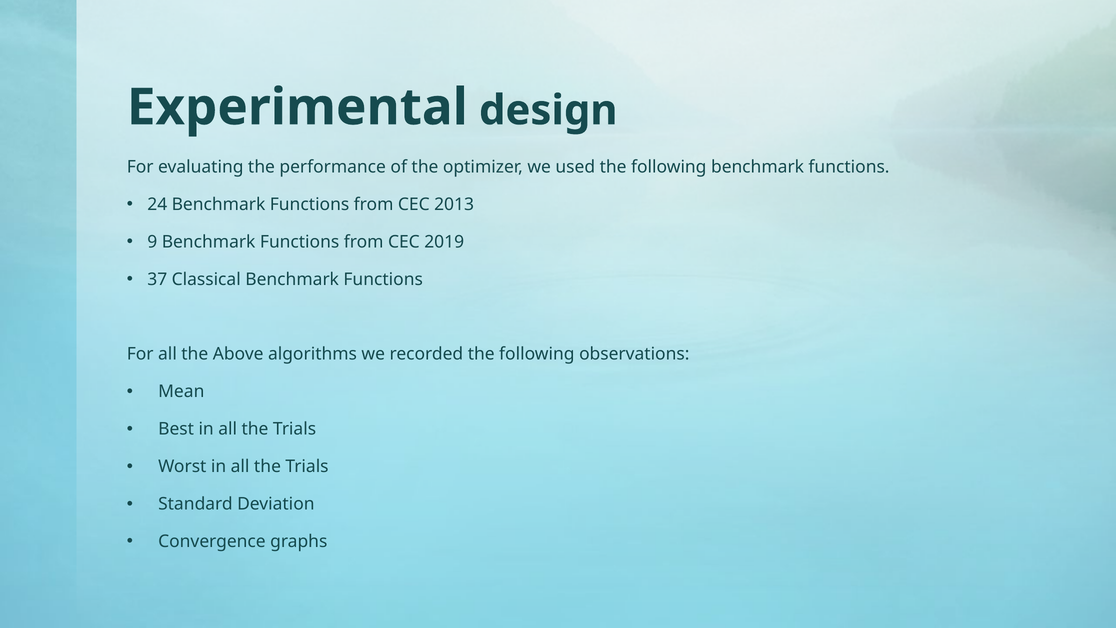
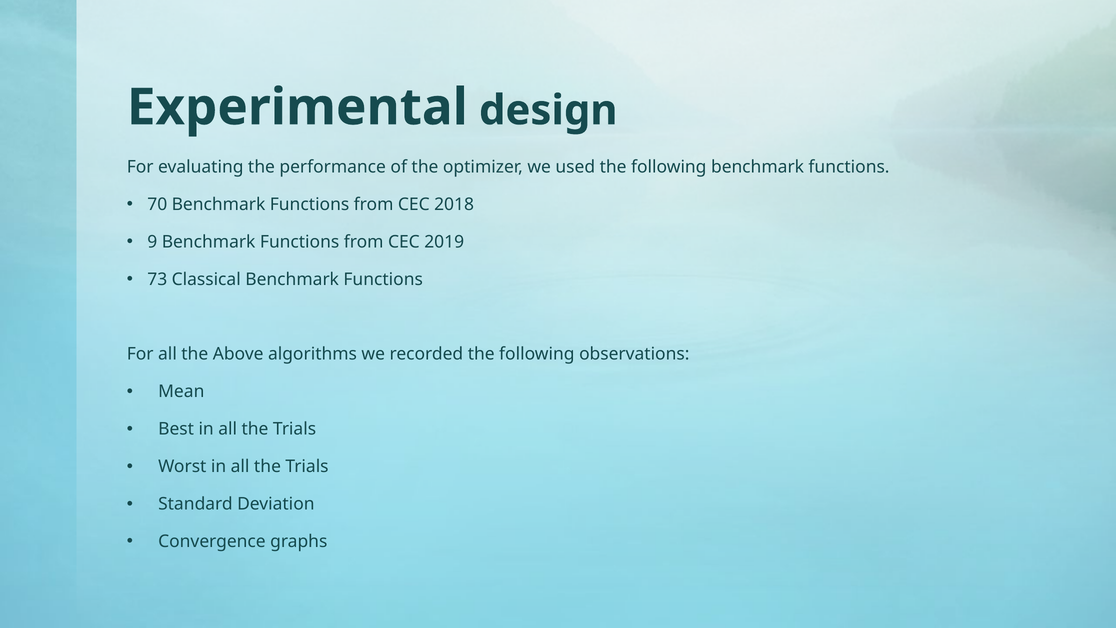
24: 24 -> 70
2013: 2013 -> 2018
37: 37 -> 73
